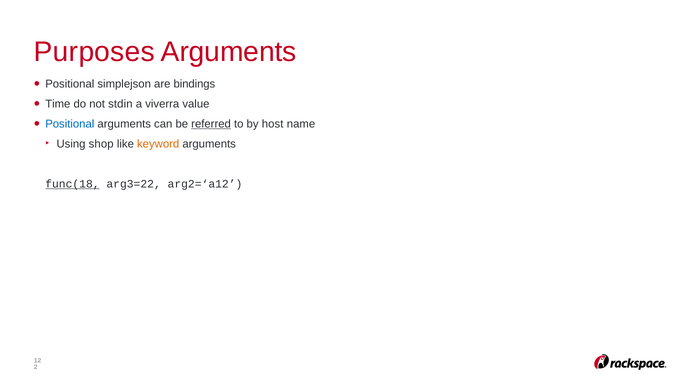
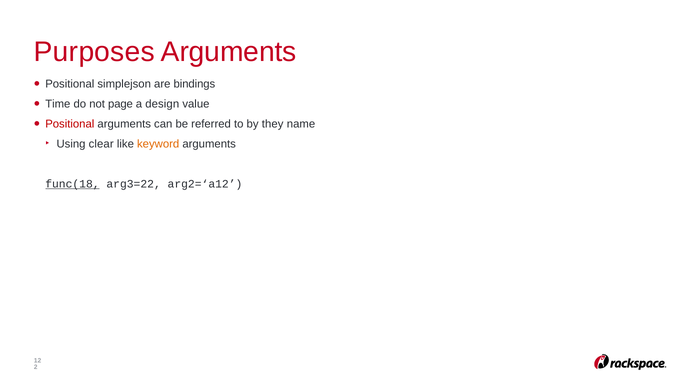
stdin: stdin -> page
viverra: viverra -> design
Positional at (70, 124) colour: blue -> red
referred underline: present -> none
host: host -> they
shop: shop -> clear
